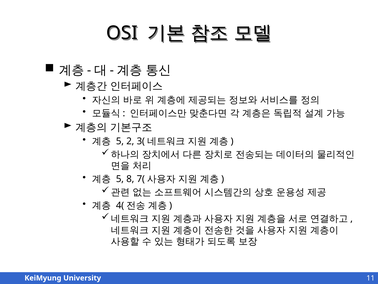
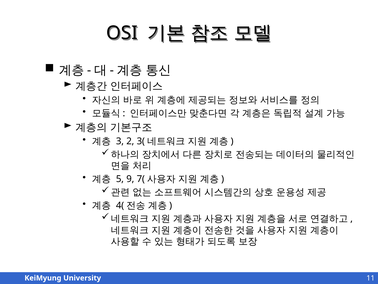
5 at (120, 141): 5 -> 3
8: 8 -> 9
